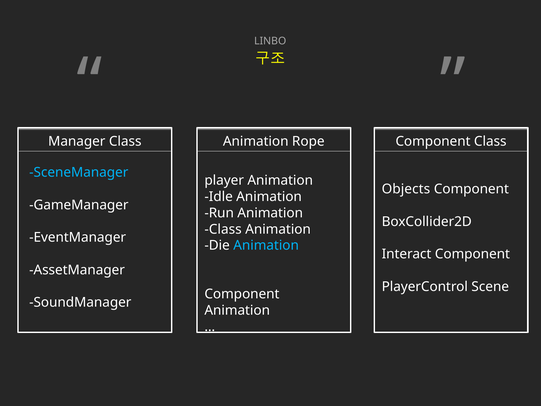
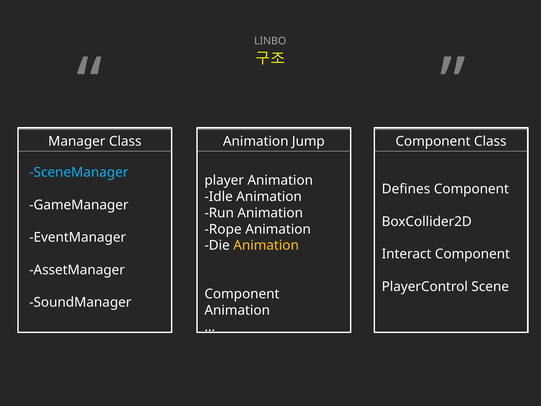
Rope: Rope -> Jump
Objects: Objects -> Defines
Class at (223, 229): Class -> Rope
Animation at (266, 245) colour: light blue -> yellow
